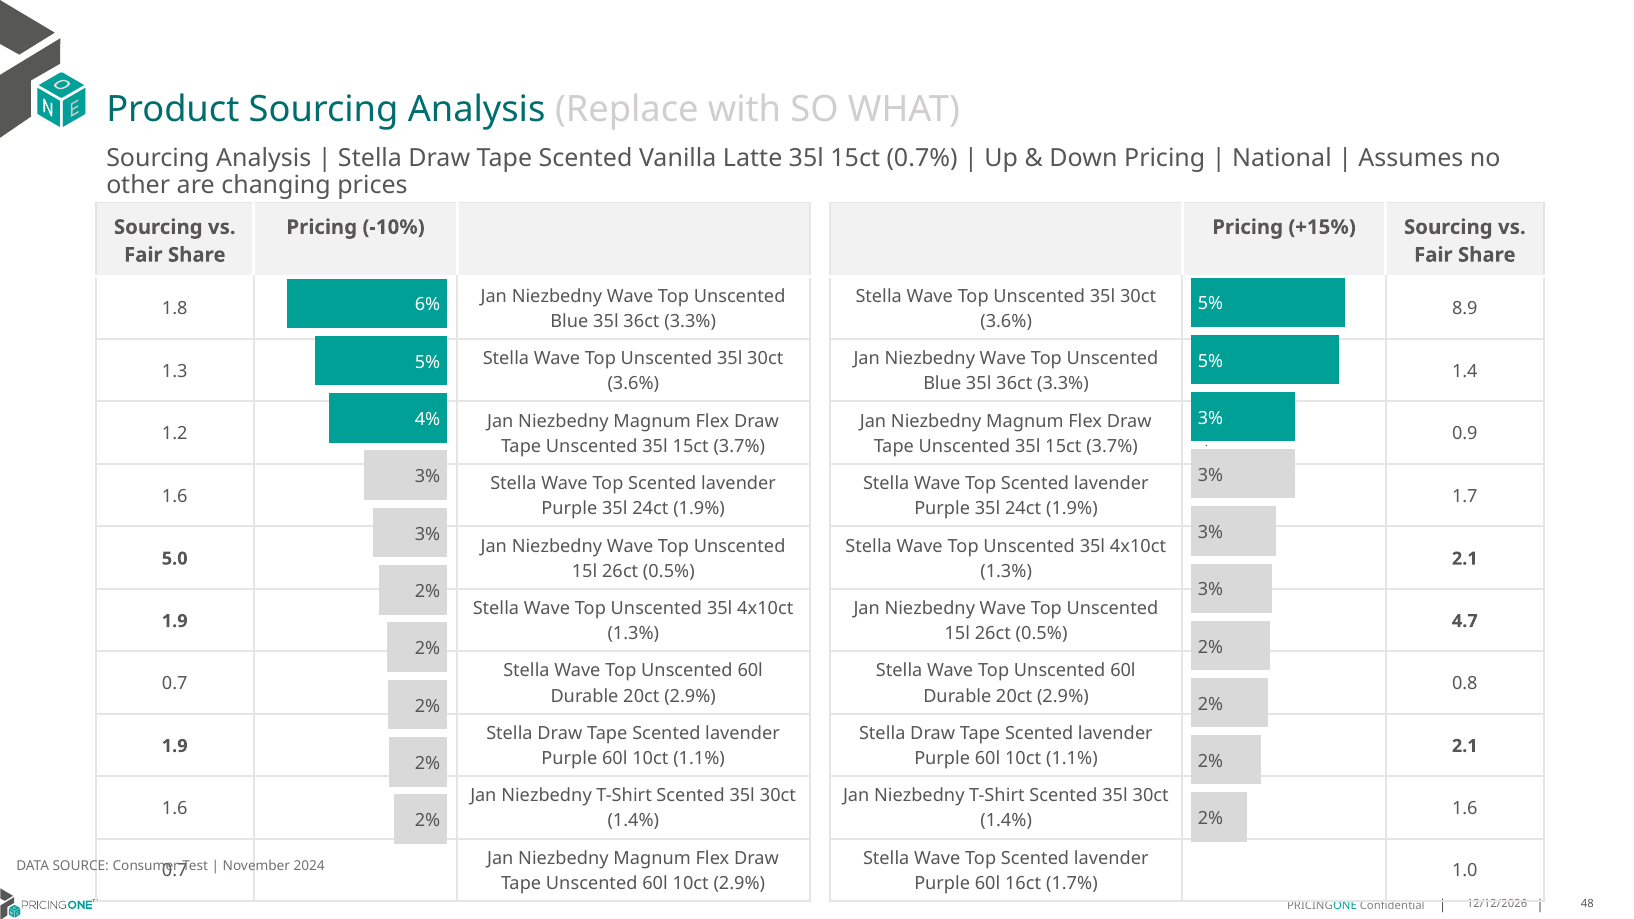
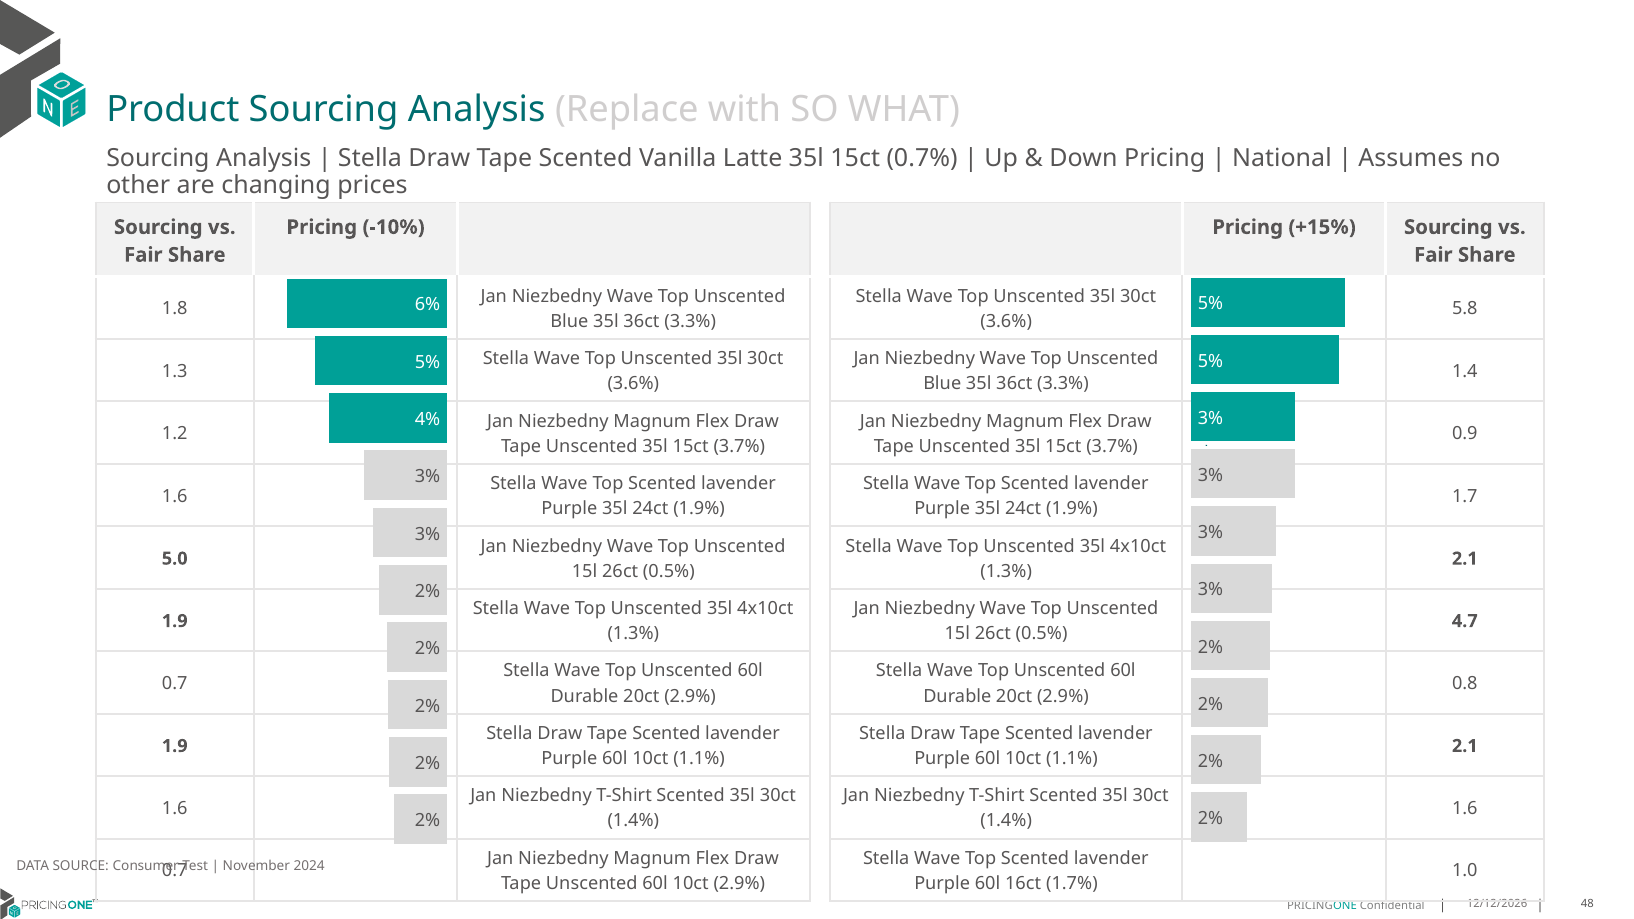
8.9: 8.9 -> 5.8
